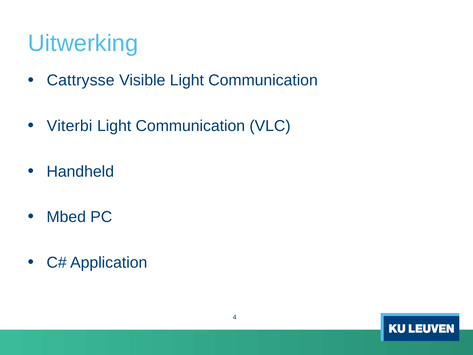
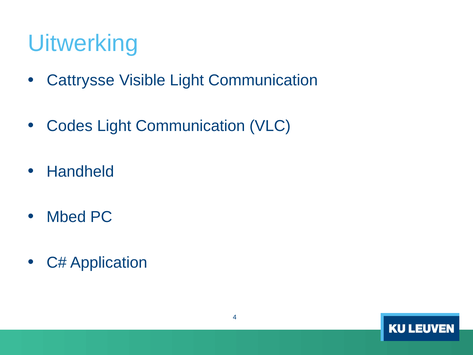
Viterbi: Viterbi -> Codes
